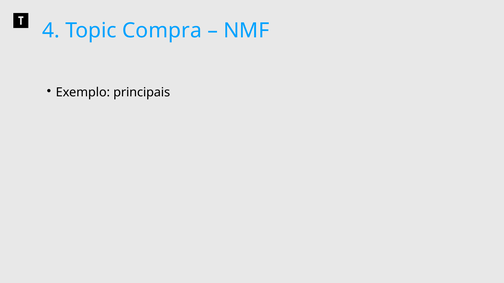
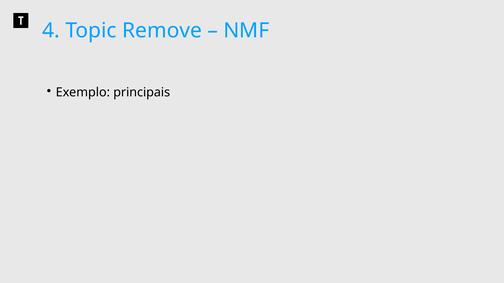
Compra: Compra -> Remove
